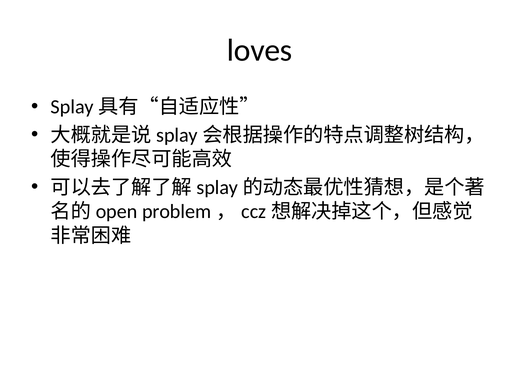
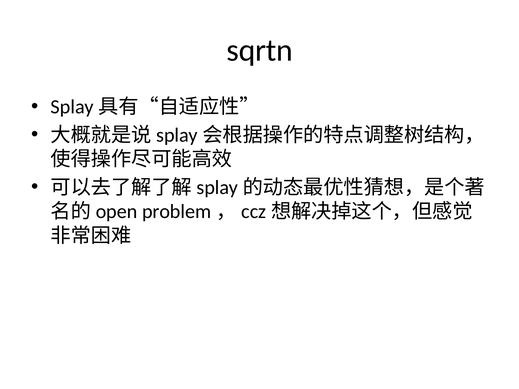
loves: loves -> sqrtn
